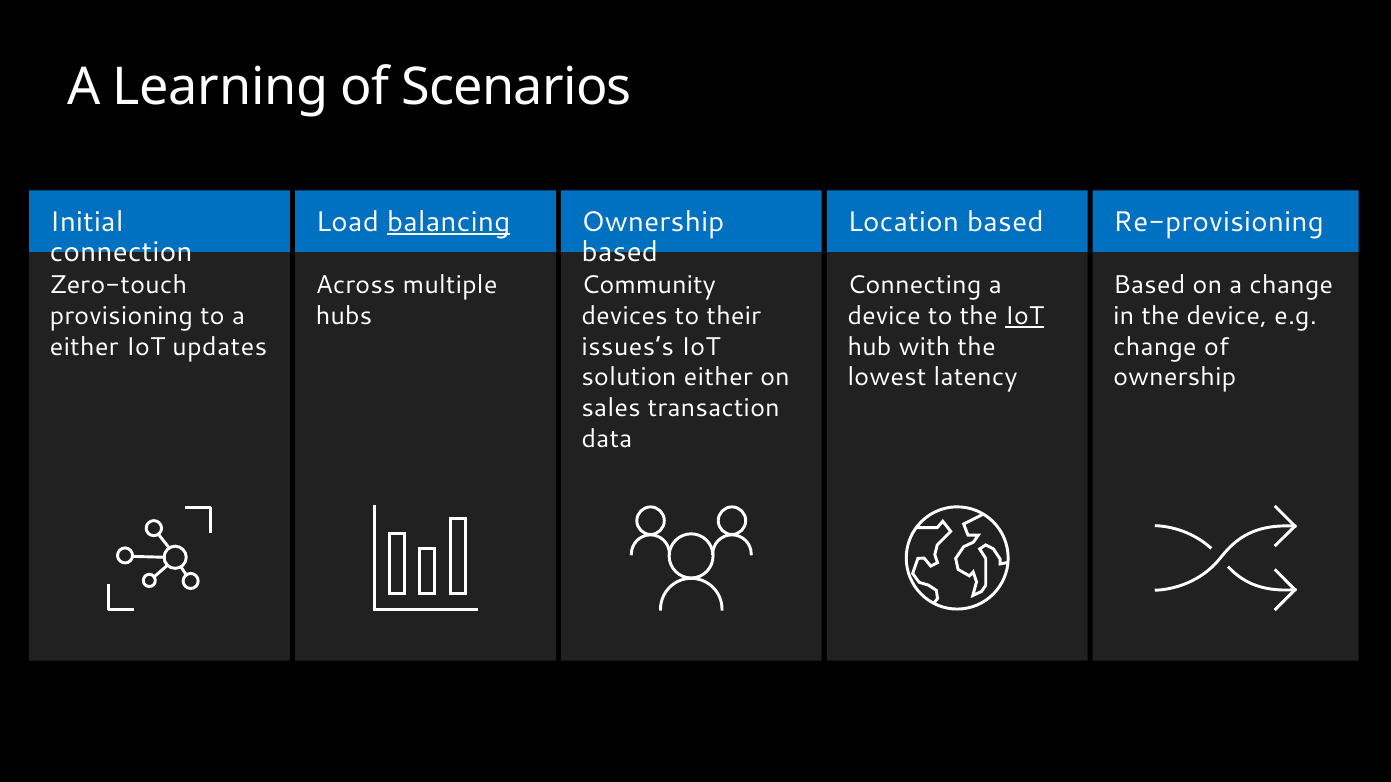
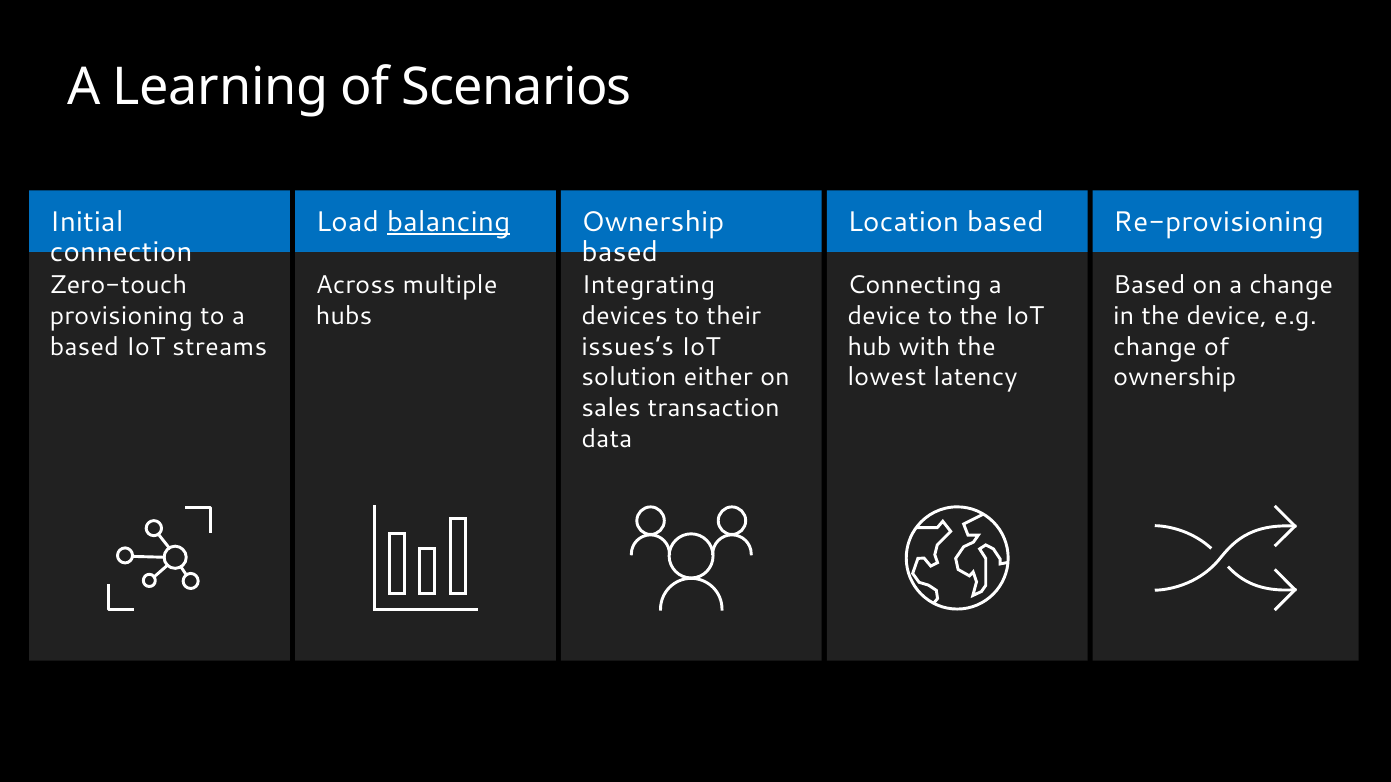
Community: Community -> Integrating
IoT at (1024, 316) underline: present -> none
either at (84, 347): either -> based
updates: updates -> streams
